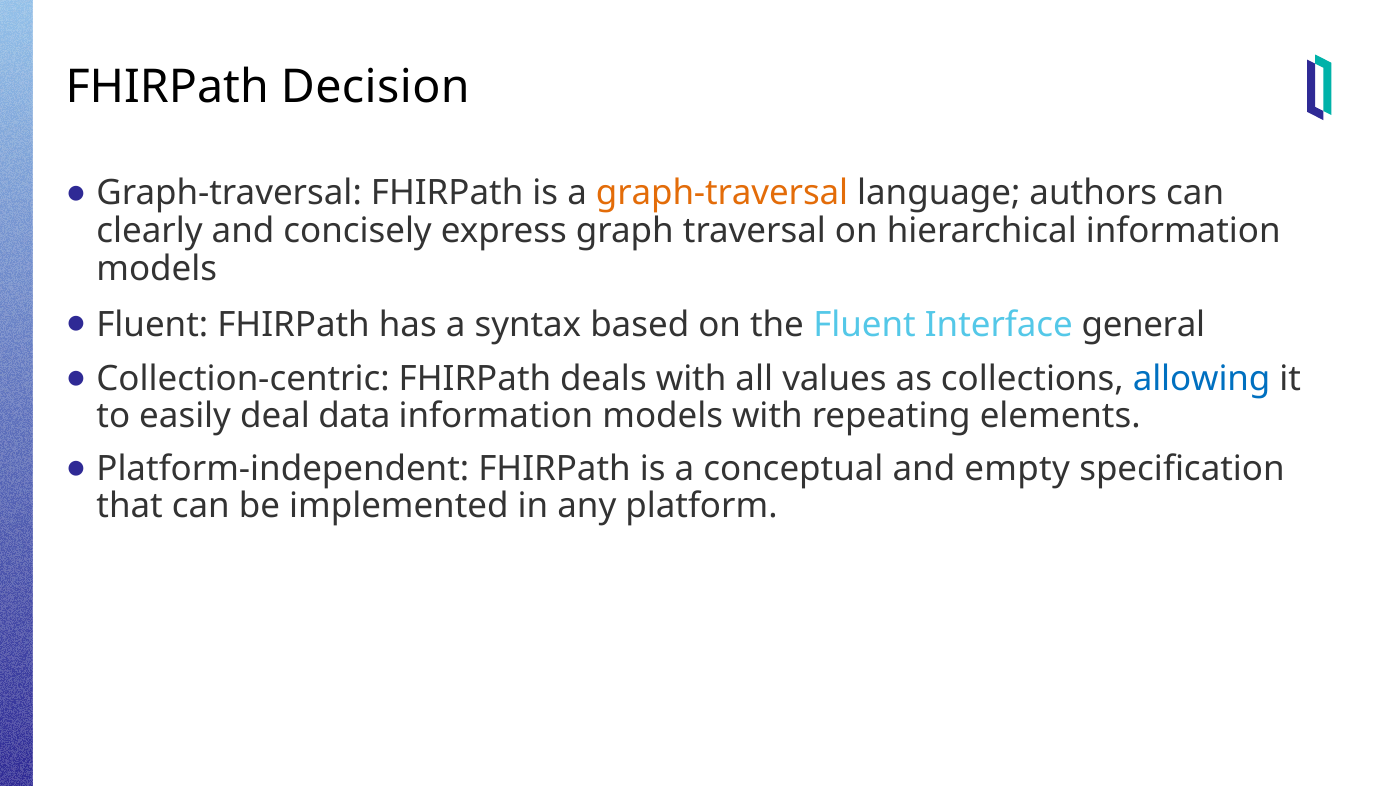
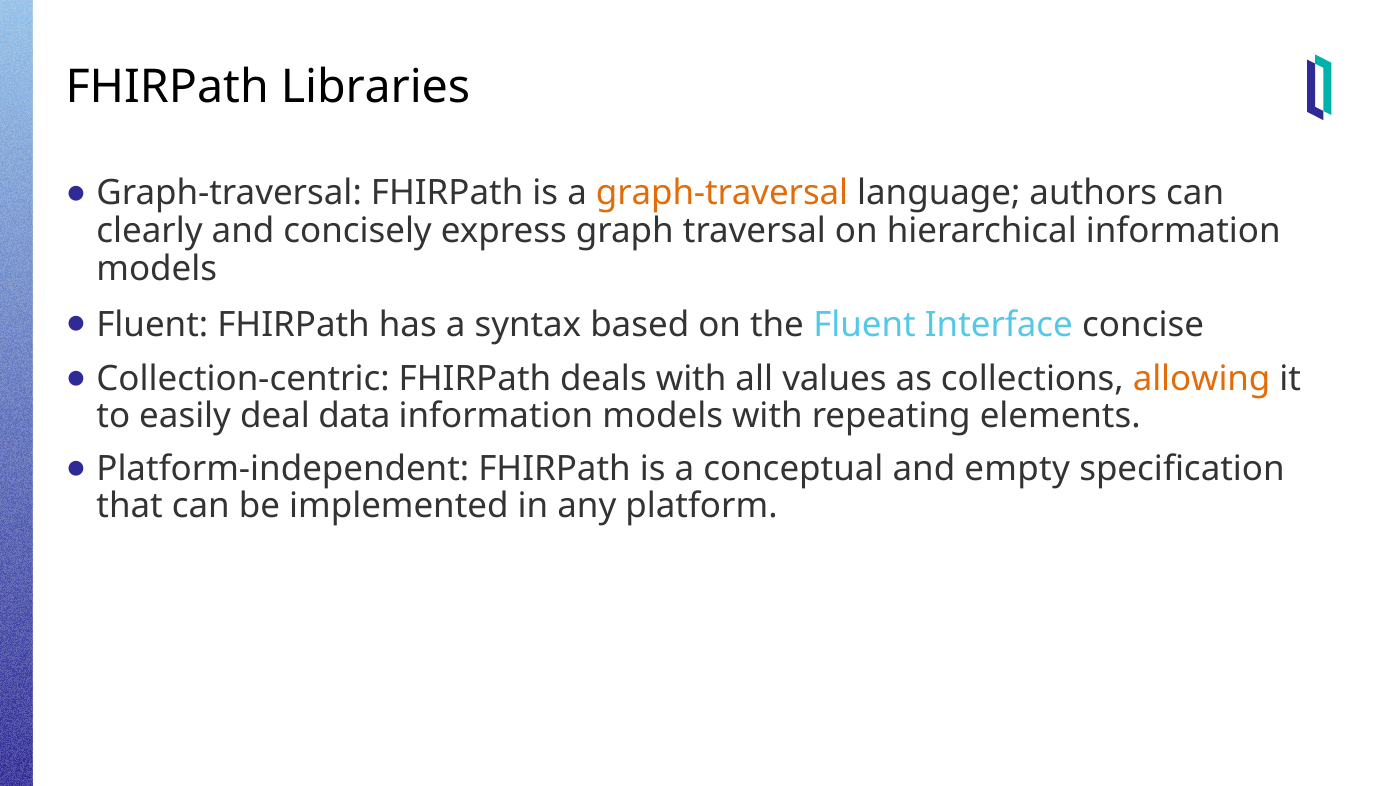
Decision: Decision -> Libraries
general: general -> concise
allowing colour: blue -> orange
